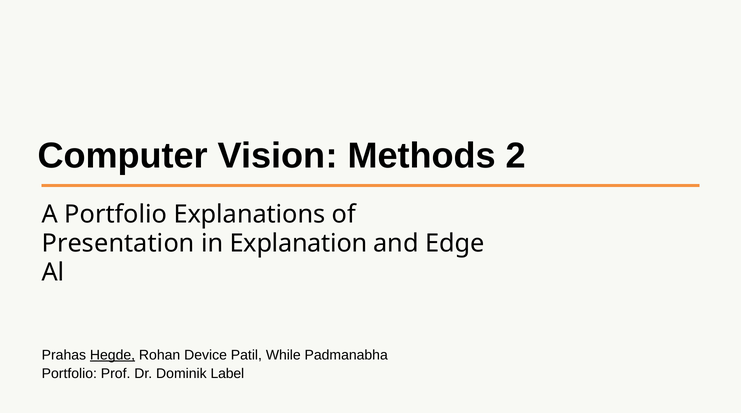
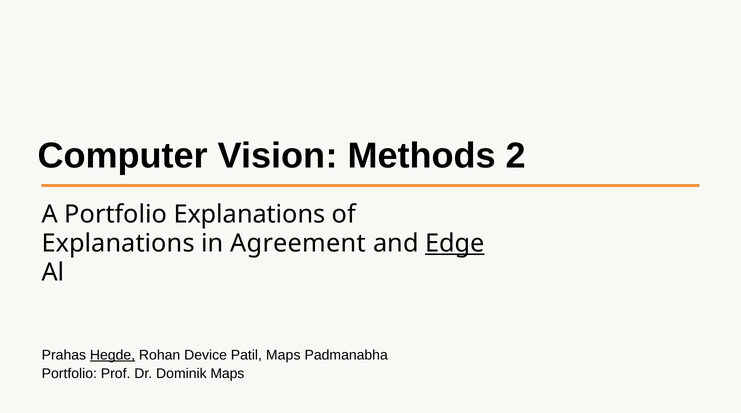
Presentation at (118, 244): Presentation -> Explanations
Explanation: Explanation -> Agreement
Edge underline: none -> present
Patil While: While -> Maps
Dominik Label: Label -> Maps
